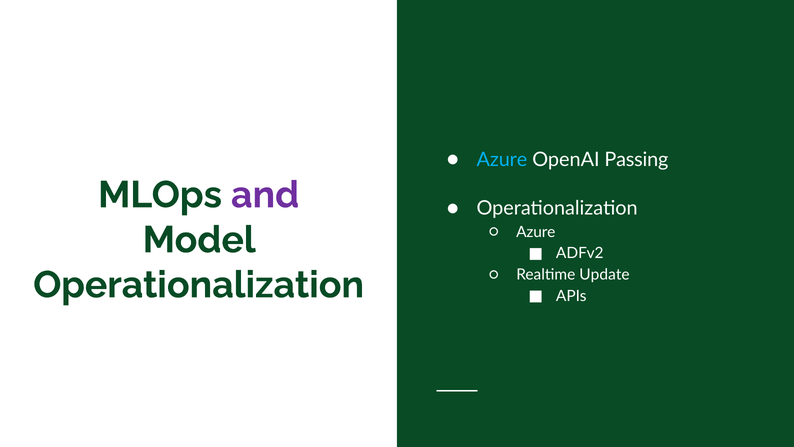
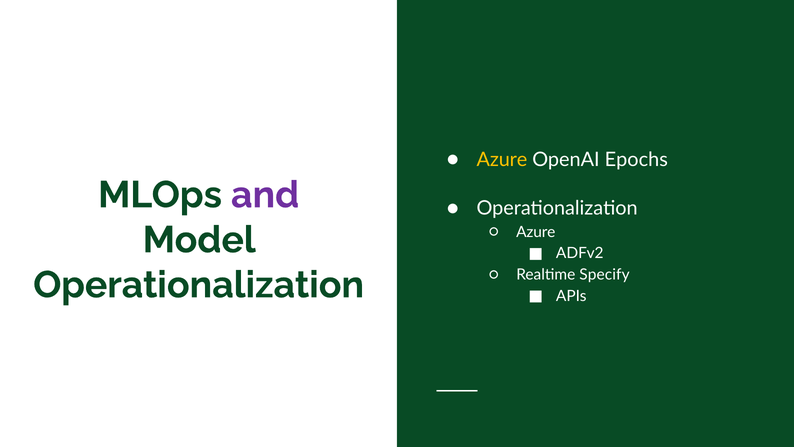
Azure at (502, 160) colour: light blue -> yellow
Passing: Passing -> Epochs
Update: Update -> Specify
